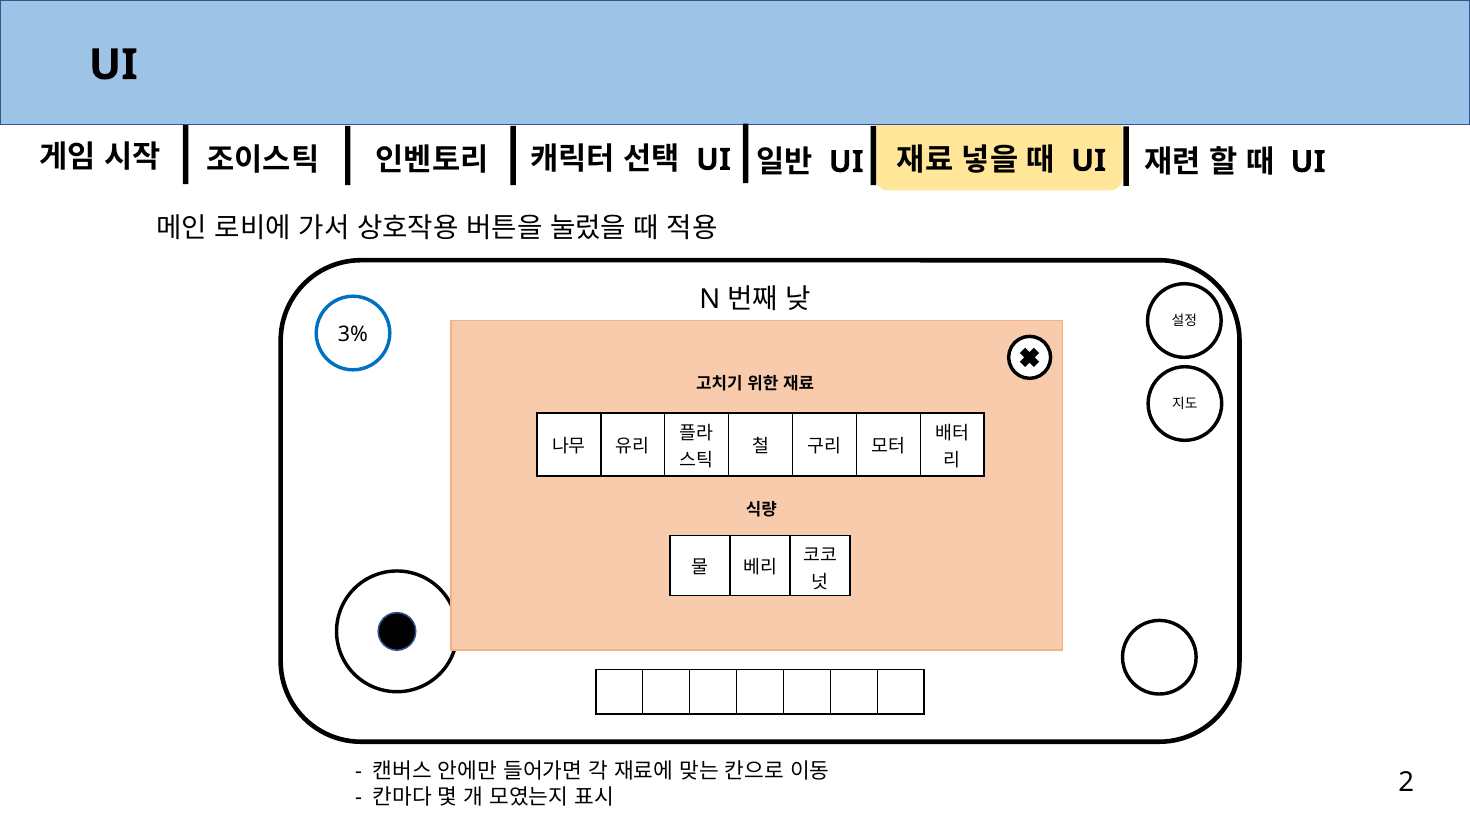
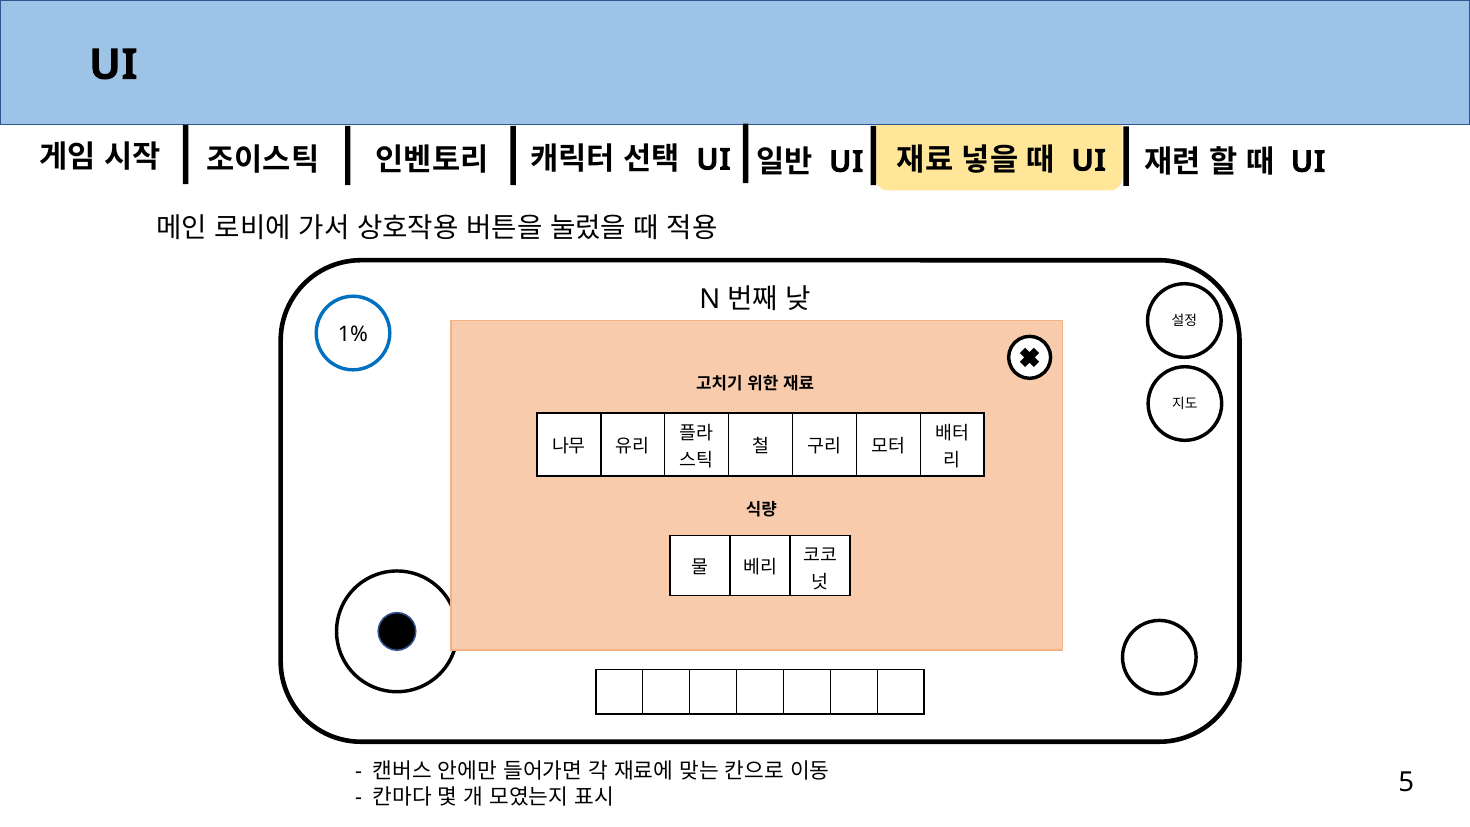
3%: 3% -> 1%
2: 2 -> 5
